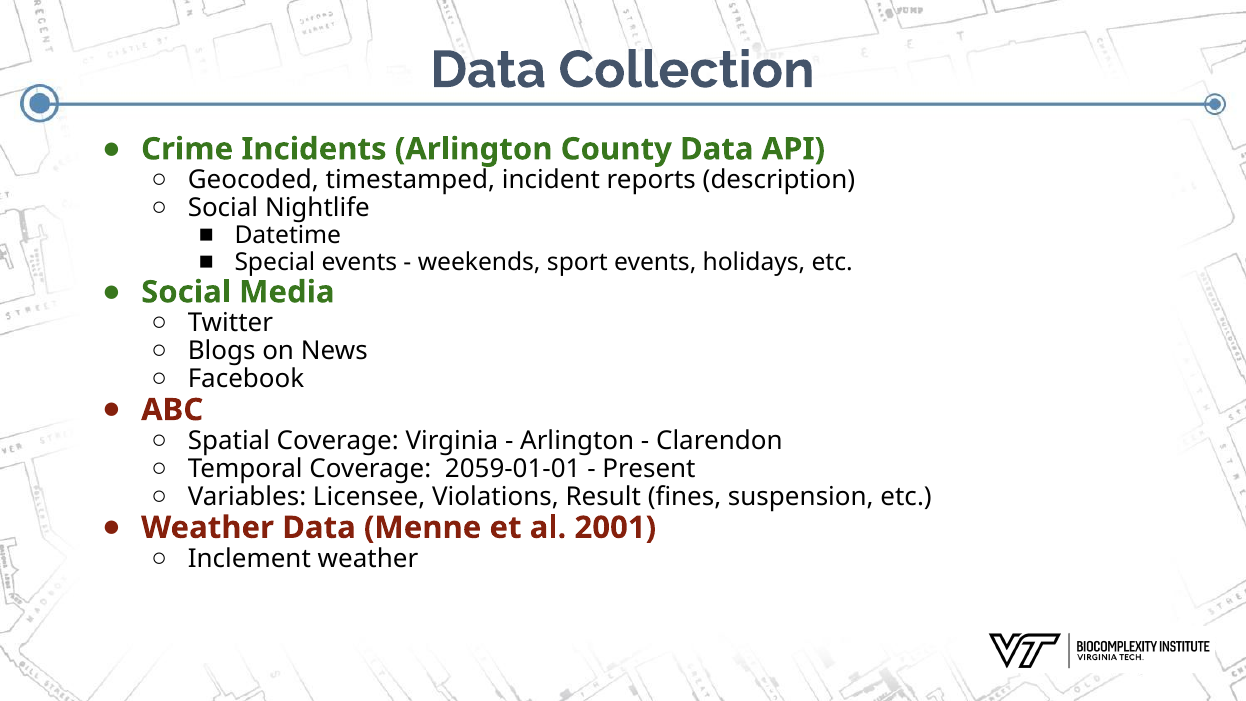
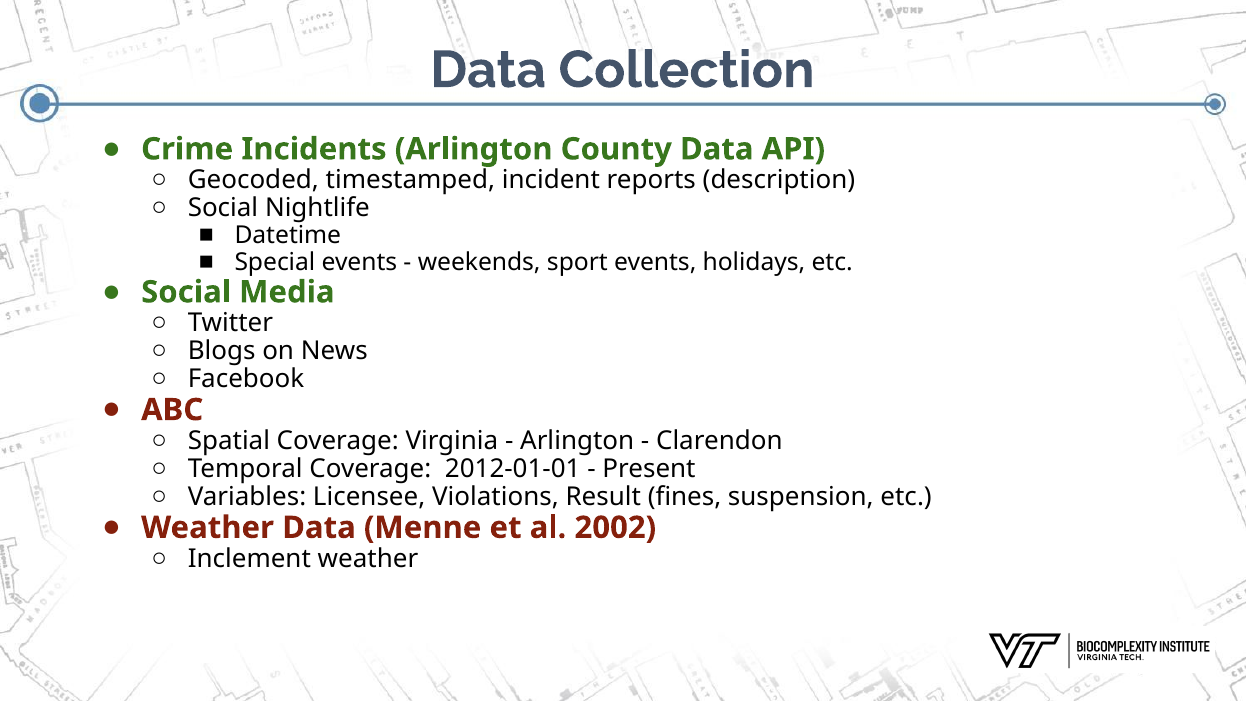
2059-01-01: 2059-01-01 -> 2012-01-01
2001: 2001 -> 2002
